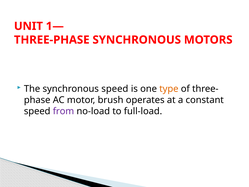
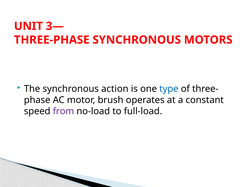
1—: 1— -> 3—
synchronous speed: speed -> action
type colour: orange -> blue
